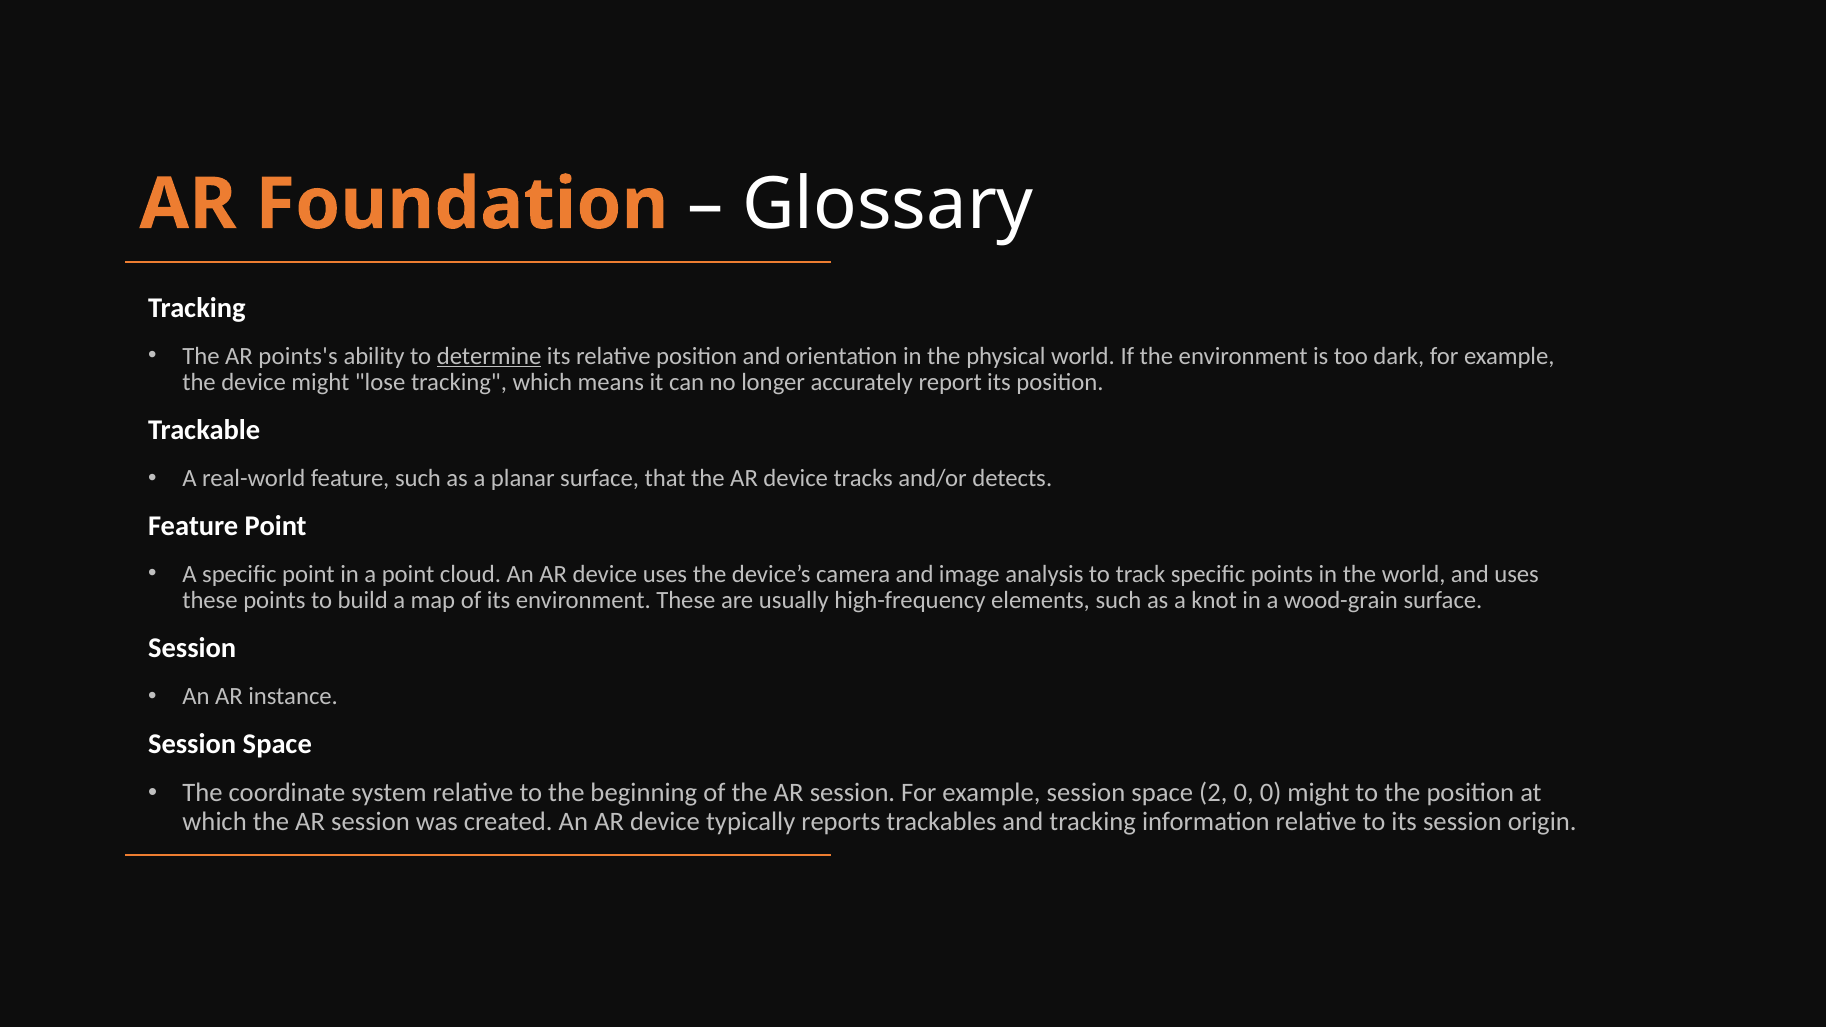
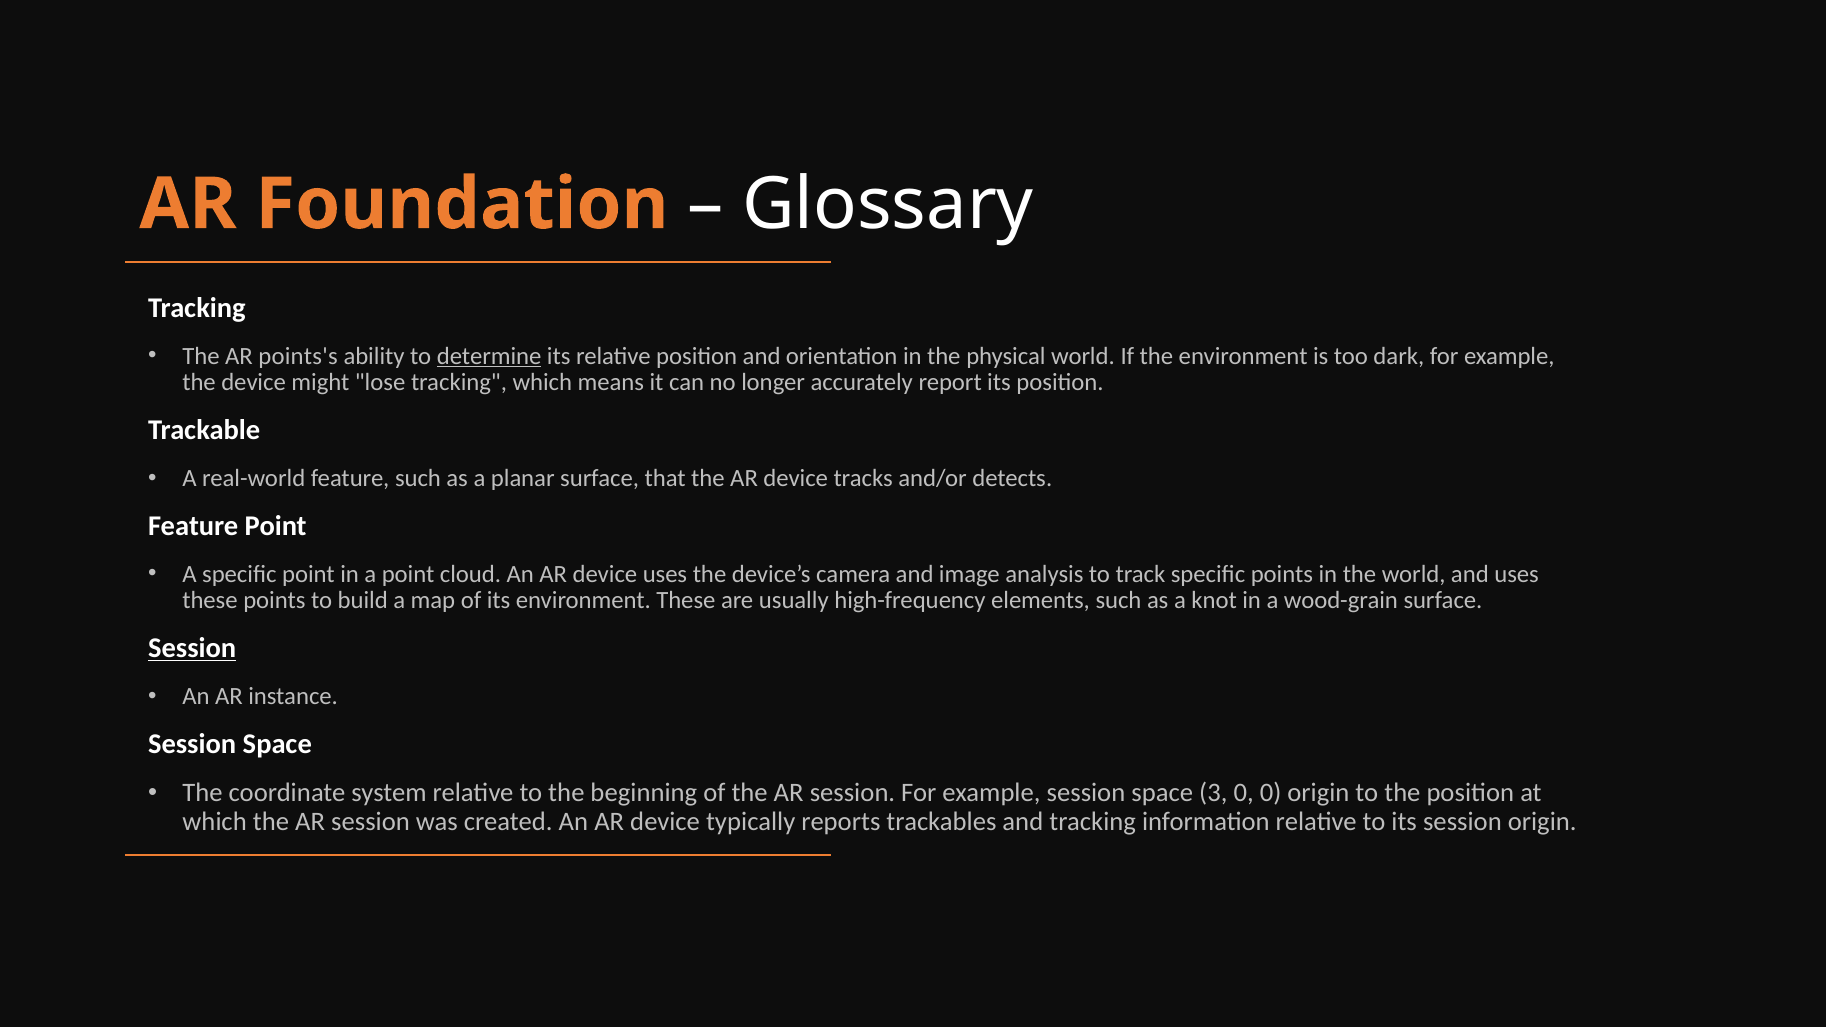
Session at (192, 648) underline: none -> present
2: 2 -> 3
0 might: might -> origin
